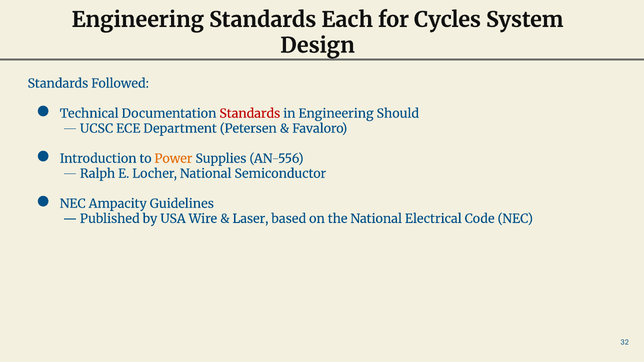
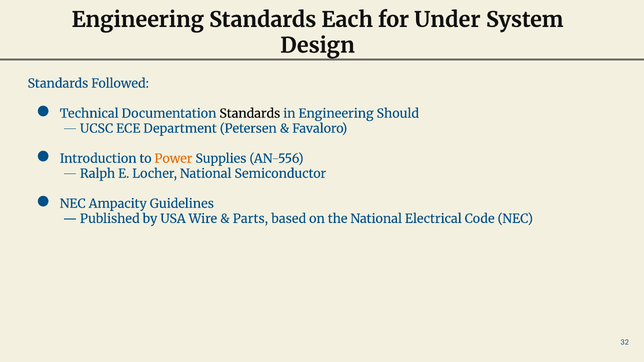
Cycles: Cycles -> Under
Standards at (250, 114) colour: red -> black
Laser: Laser -> Parts
